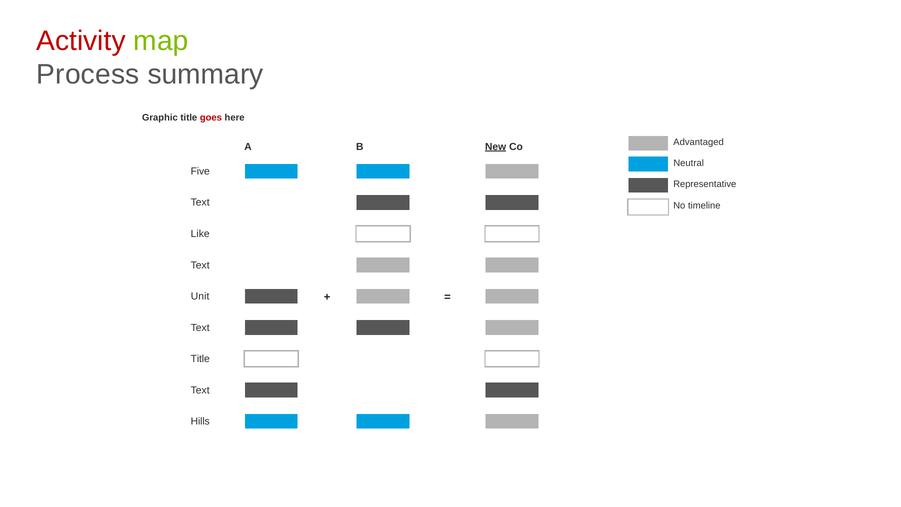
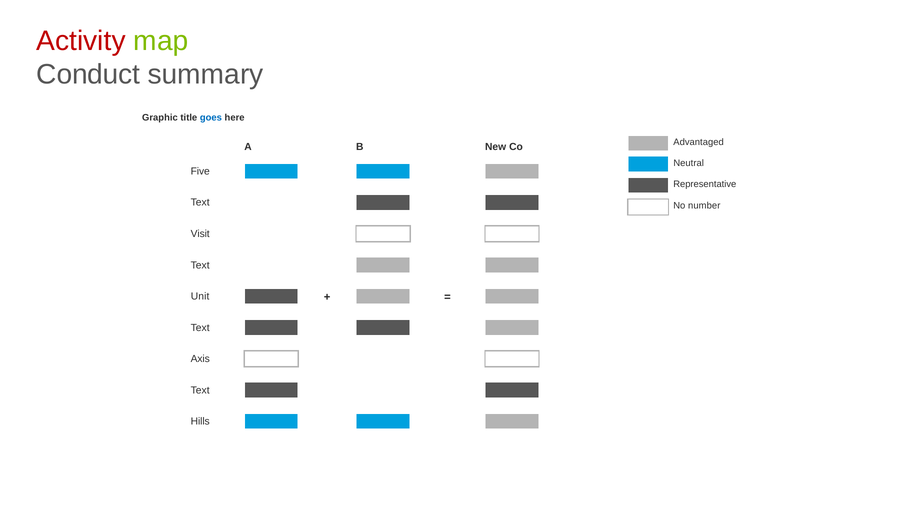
Process: Process -> Conduct
goes colour: red -> blue
New underline: present -> none
timeline: timeline -> number
Like: Like -> Visit
Title at (200, 359): Title -> Axis
